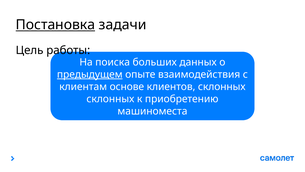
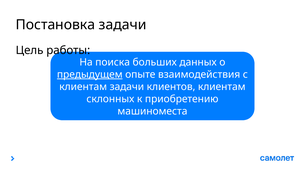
Постановка underline: present -> none
клиентам основе: основе -> задачи
клиентов склонных: склонных -> клиентам
